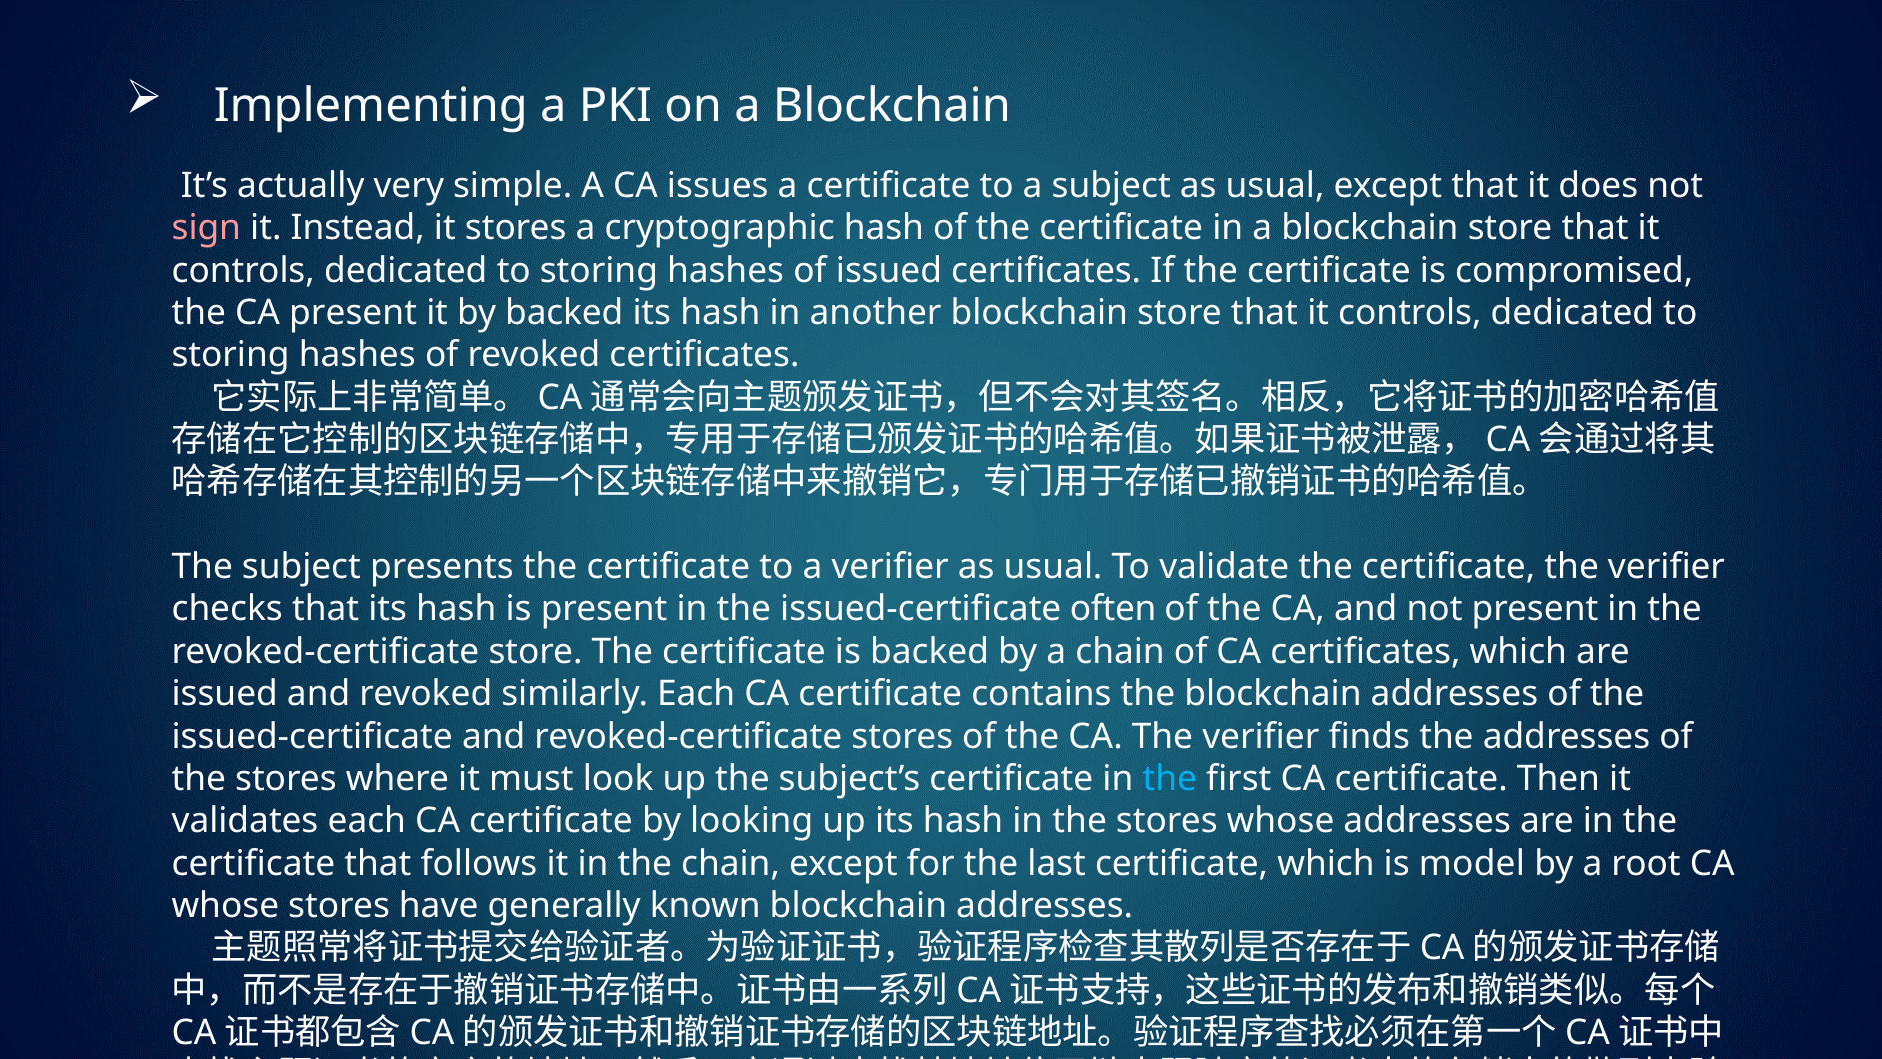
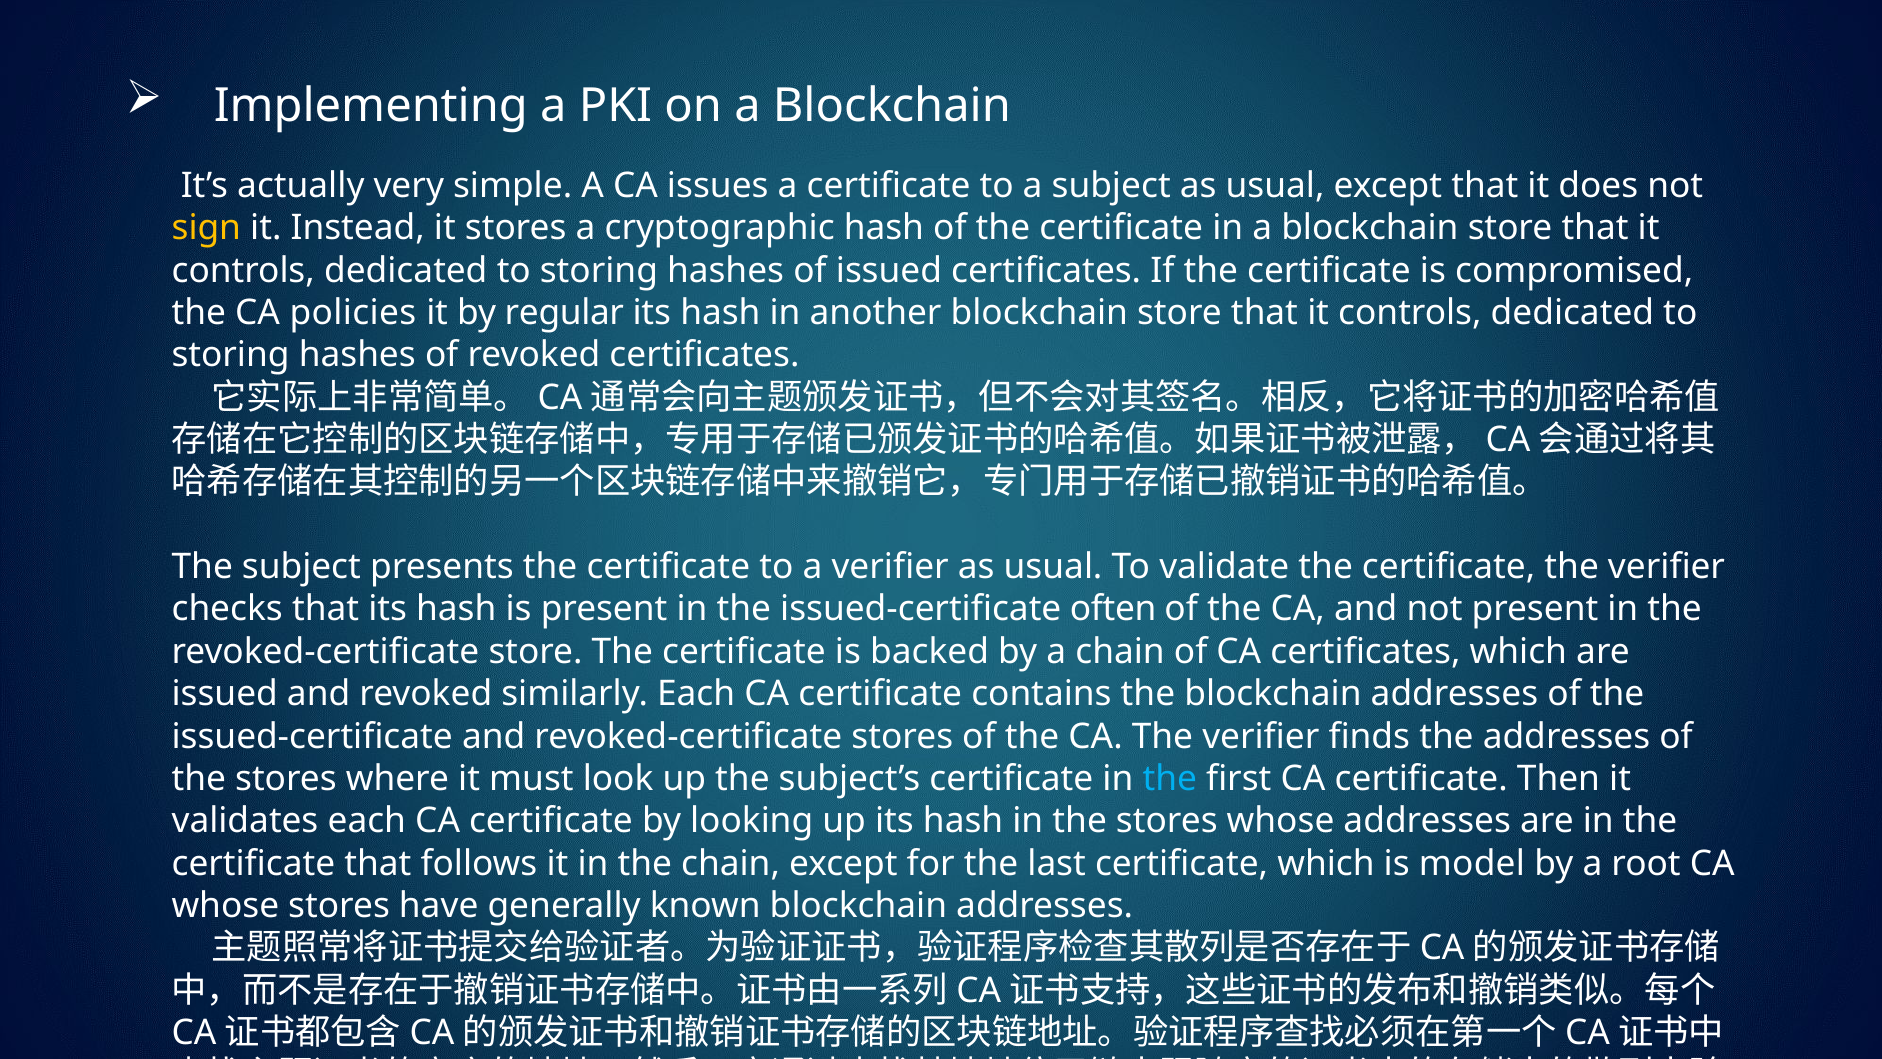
sign colour: pink -> yellow
CA present: present -> policies
by backed: backed -> regular
